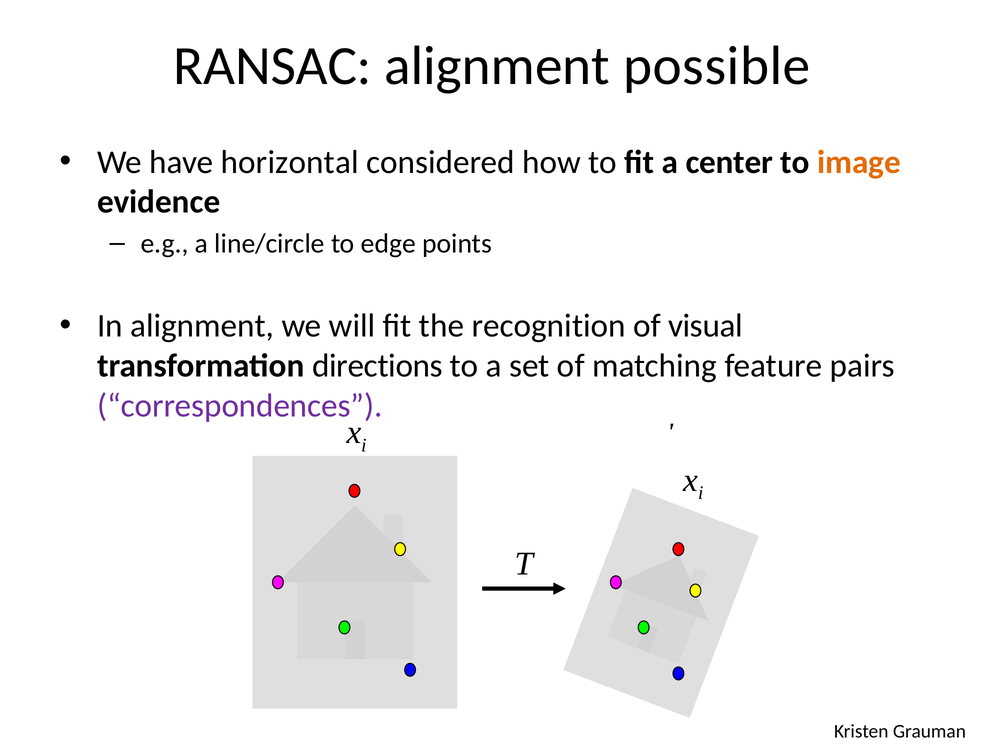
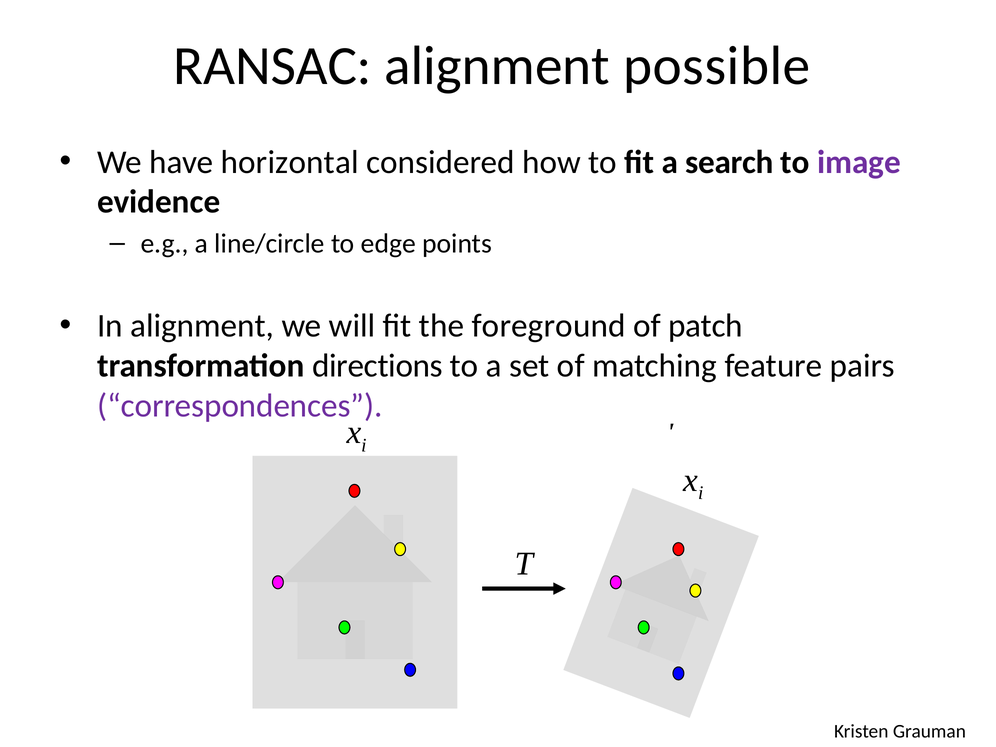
center: center -> search
image colour: orange -> purple
recognition: recognition -> foreground
visual: visual -> patch
